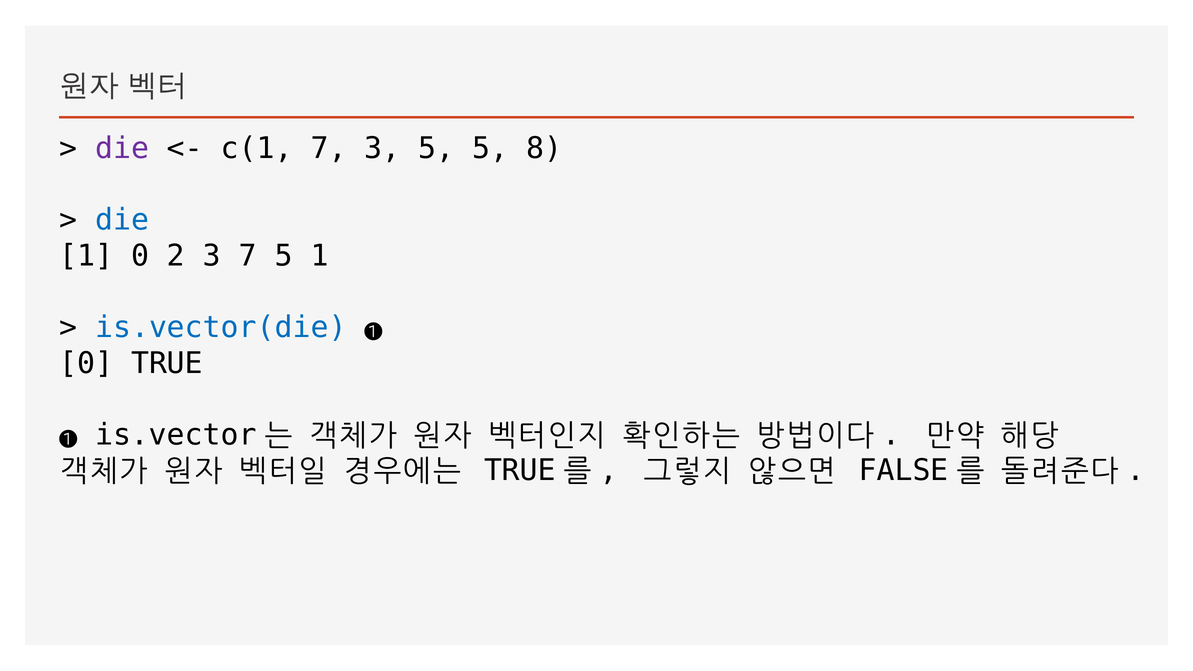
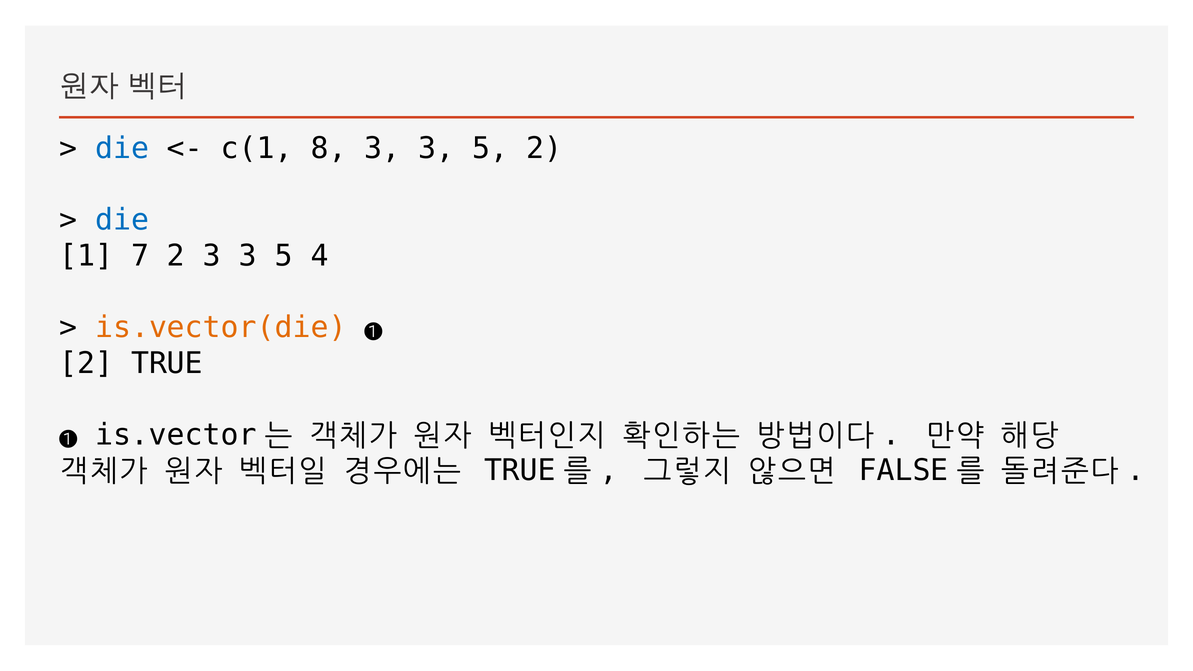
die at (122, 149) colour: purple -> blue
c(1 7: 7 -> 8
5 at (436, 149): 5 -> 3
5 8: 8 -> 2
1 0: 0 -> 7
2 3 7: 7 -> 3
5 1: 1 -> 4
is.vector(die colour: blue -> orange
0 at (86, 363): 0 -> 2
